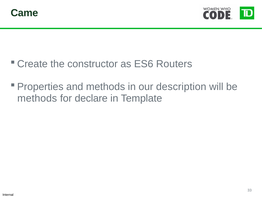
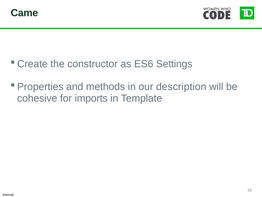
Routers: Routers -> Settings
methods at (37, 98): methods -> cohesive
declare: declare -> imports
